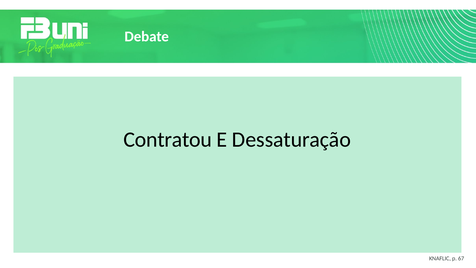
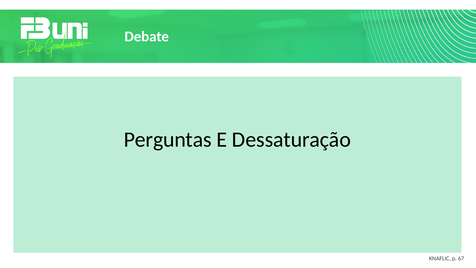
Contratou: Contratou -> Perguntas
